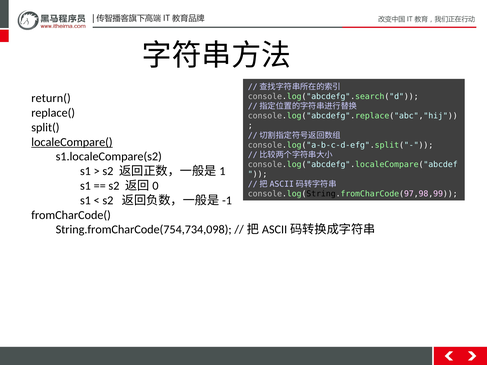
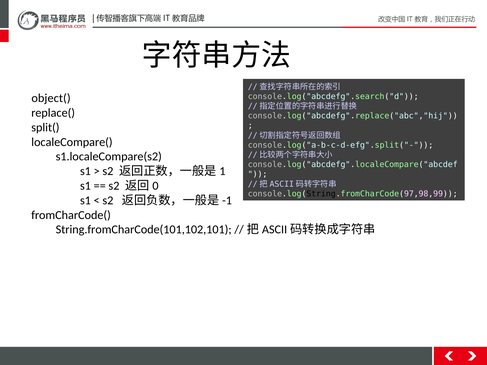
return(: return( -> object(
localeCompare( underline: present -> none
String.fromCharCode(754,734,098: String.fromCharCode(754,734,098 -> String.fromCharCode(101,102,101
